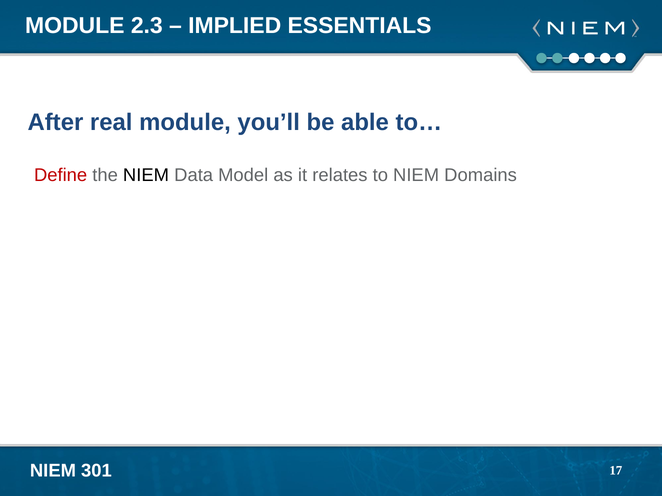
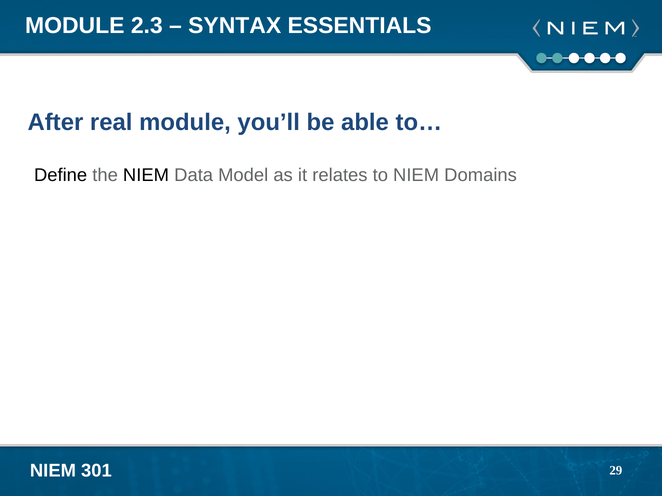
IMPLIED: IMPLIED -> SYNTAX
Define colour: red -> black
17: 17 -> 29
